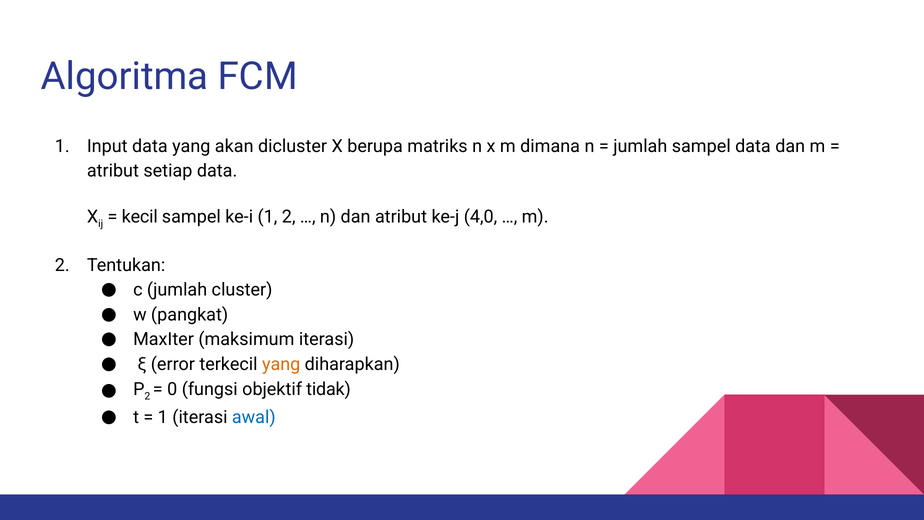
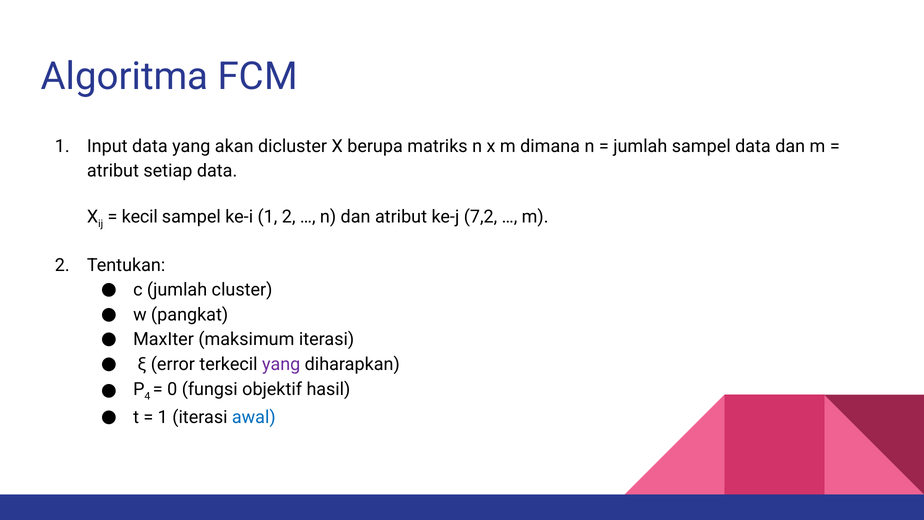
4,0: 4,0 -> 7,2
yang at (281, 364) colour: orange -> purple
2 at (147, 396): 2 -> 4
tidak: tidak -> hasil
